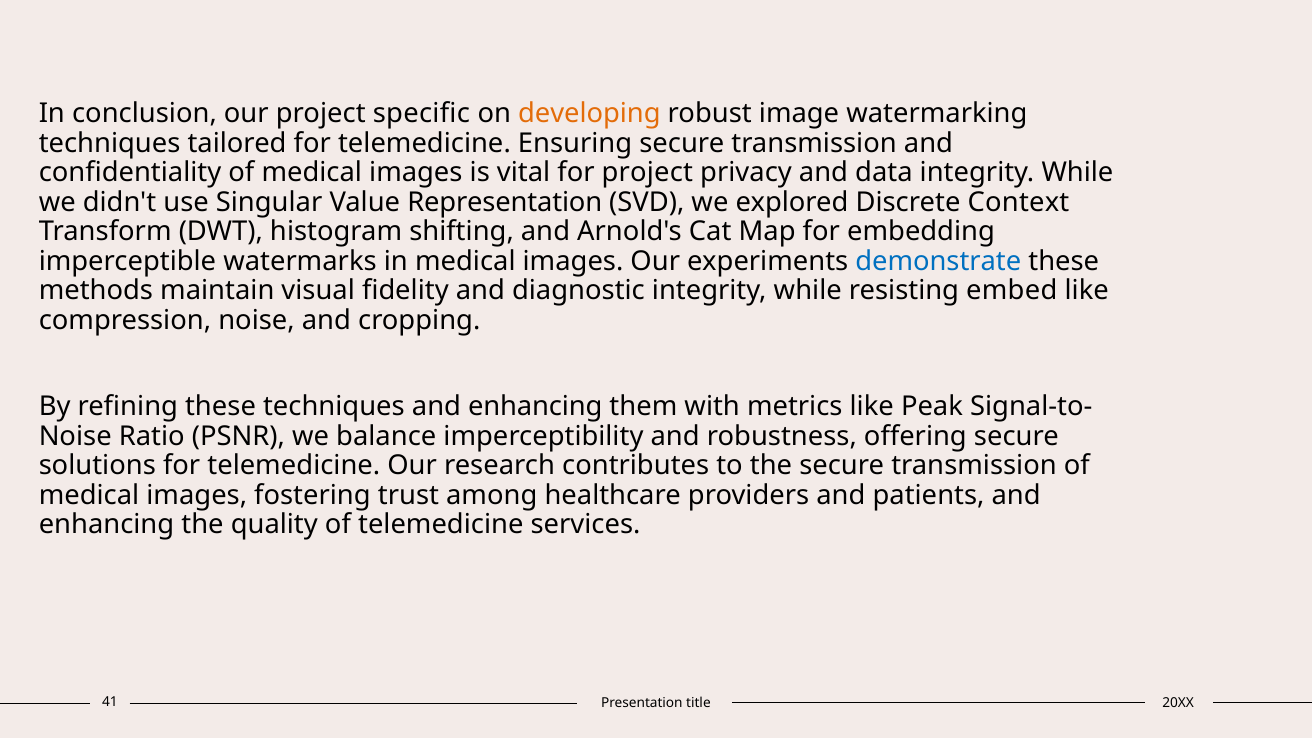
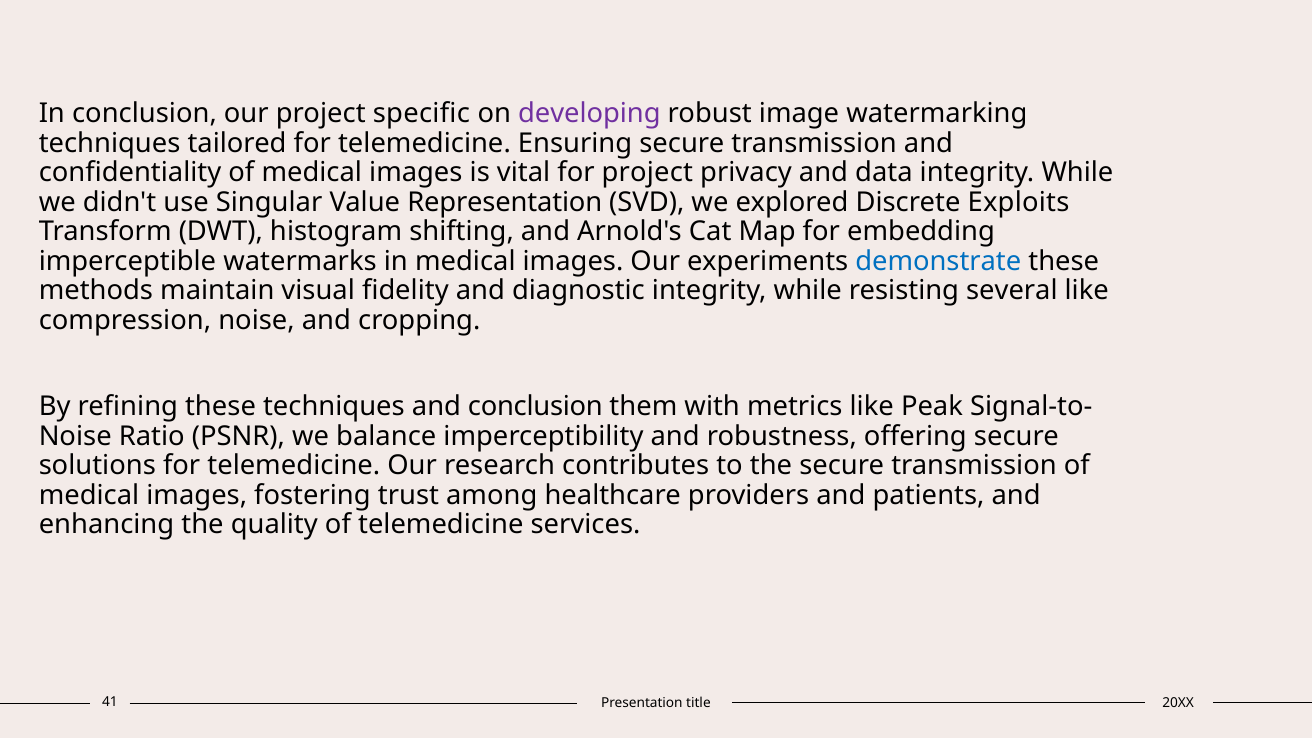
developing colour: orange -> purple
Context: Context -> Exploits
embed: embed -> several
techniques and enhancing: enhancing -> conclusion
